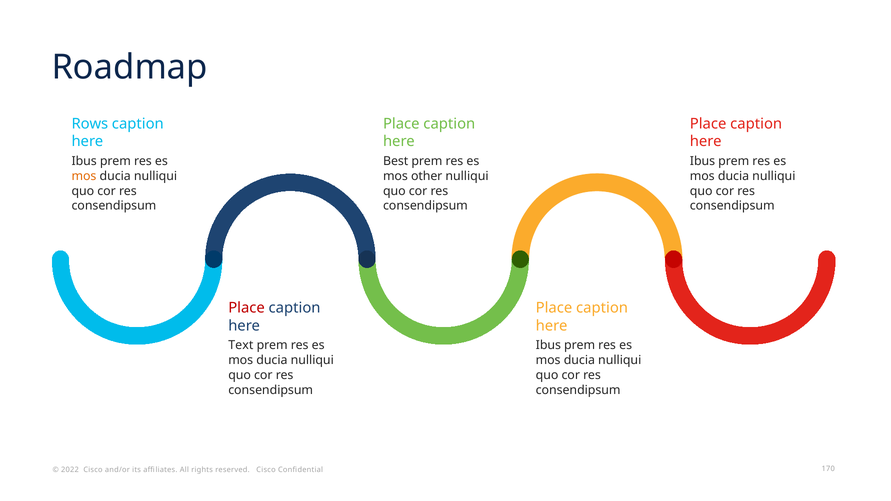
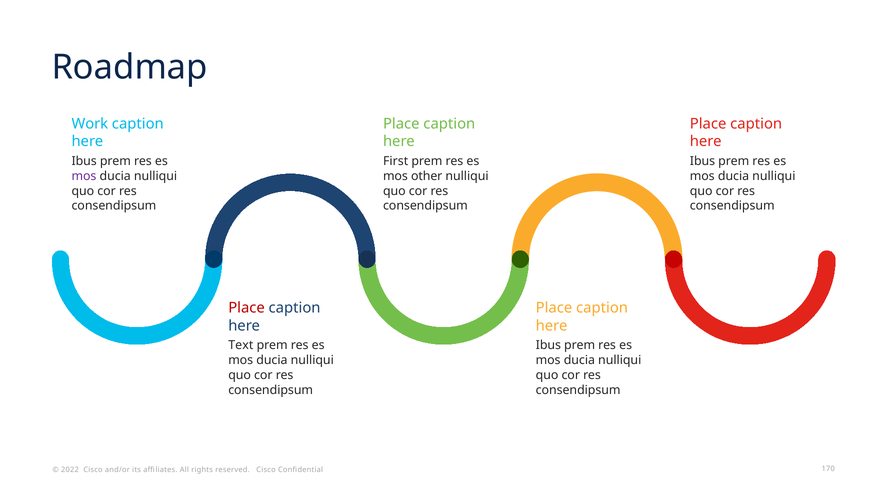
Rows: Rows -> Work
Best: Best -> First
mos at (84, 176) colour: orange -> purple
